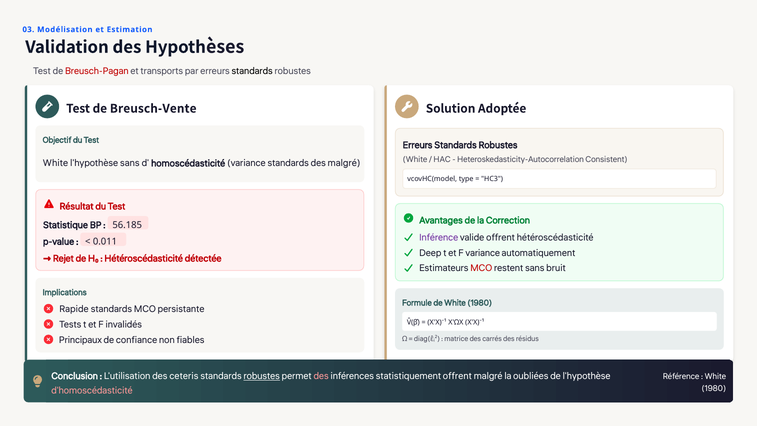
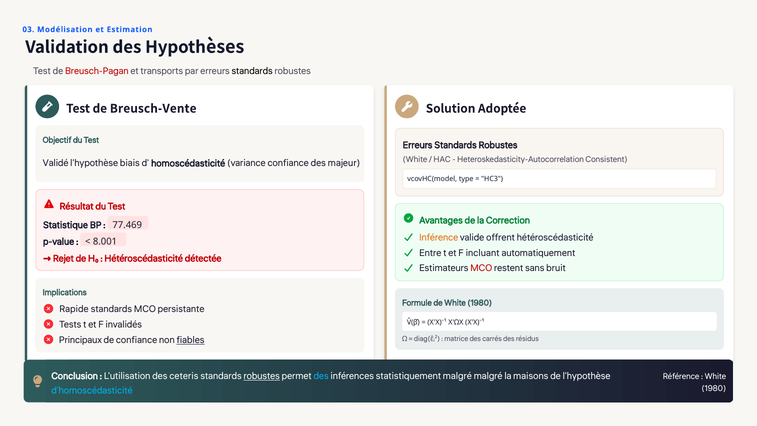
White at (55, 163): White -> Validé
l'hypothèse sans: sans -> biais
variance standards: standards -> confiance
des malgré: malgré -> majeur
56.185: 56.185 -> 77.469
Inférence colour: purple -> orange
0.011: 0.011 -> 8.001
Deep: Deep -> Entre
F variance: variance -> incluant
fiables underline: none -> present
des at (321, 376) colour: pink -> light blue
statistiquement offrent: offrent -> malgré
oubliées: oubliées -> maisons
d'homoscédasticité colour: pink -> light blue
